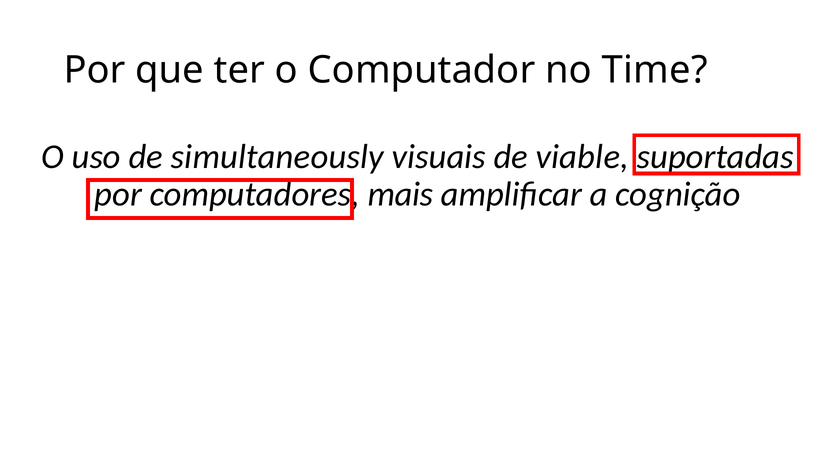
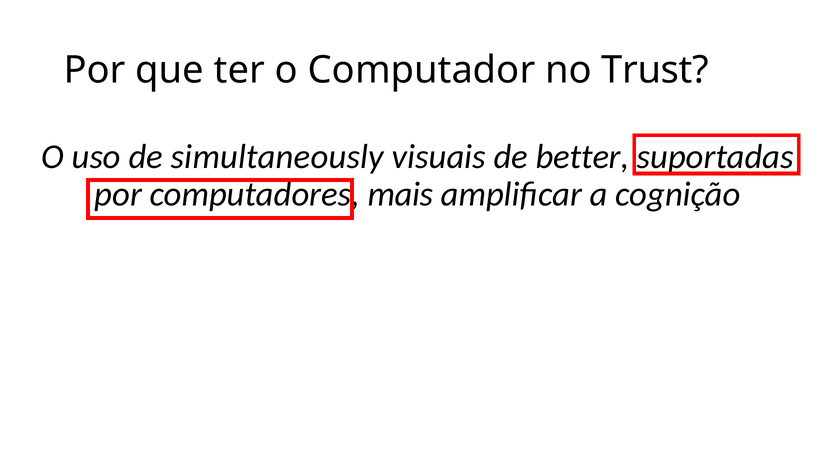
Time: Time -> Trust
viable: viable -> better
